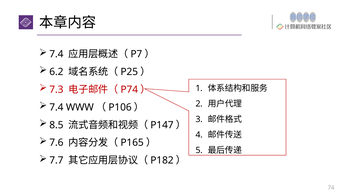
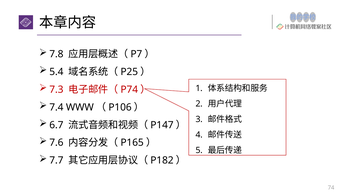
7.4 at (56, 54): 7.4 -> 7.8
6.2: 6.2 -> 5.4
8.5: 8.5 -> 6.7
